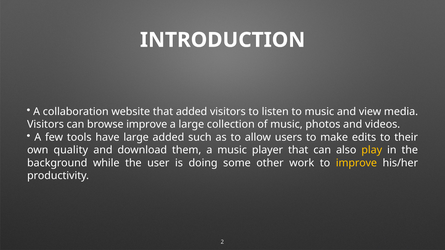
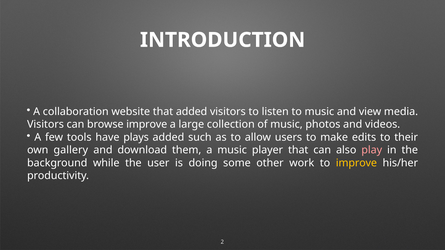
have large: large -> plays
quality: quality -> gallery
play colour: yellow -> pink
